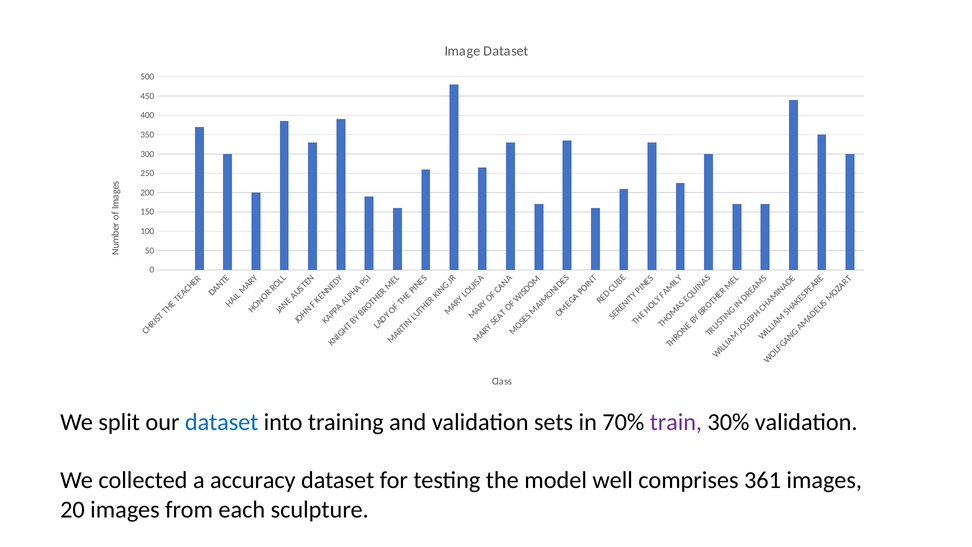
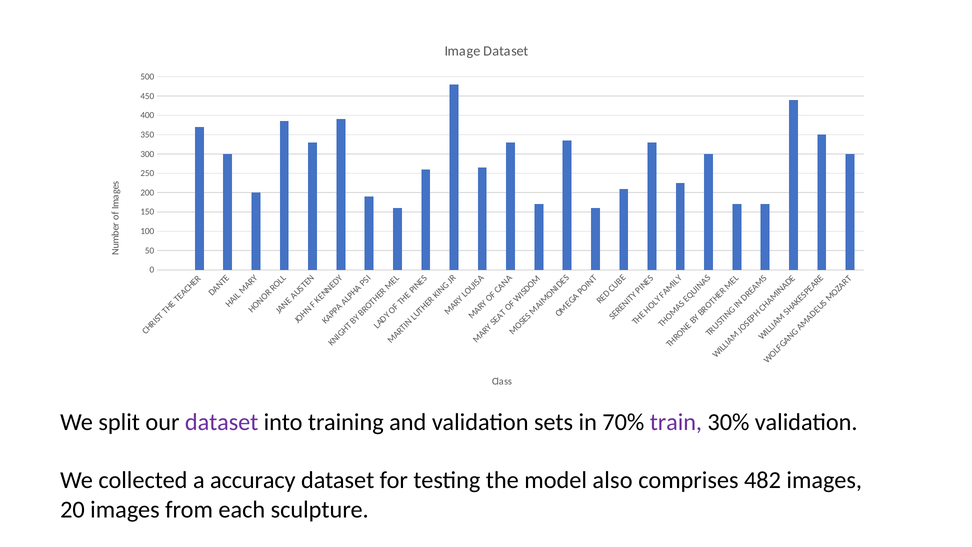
dataset at (222, 422) colour: blue -> purple
well: well -> also
361: 361 -> 482
